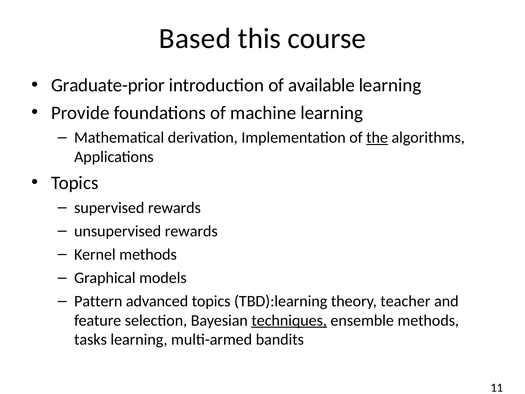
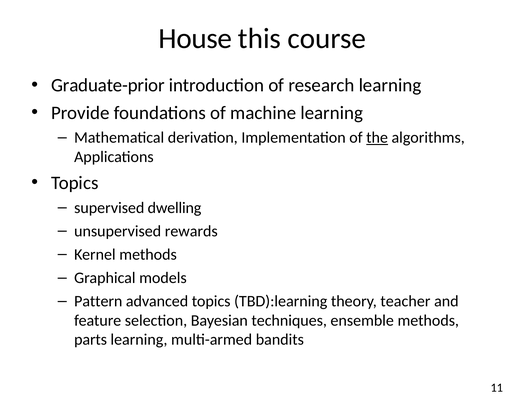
Based: Based -> House
available: available -> research
supervised rewards: rewards -> dwelling
techniques underline: present -> none
tasks: tasks -> parts
